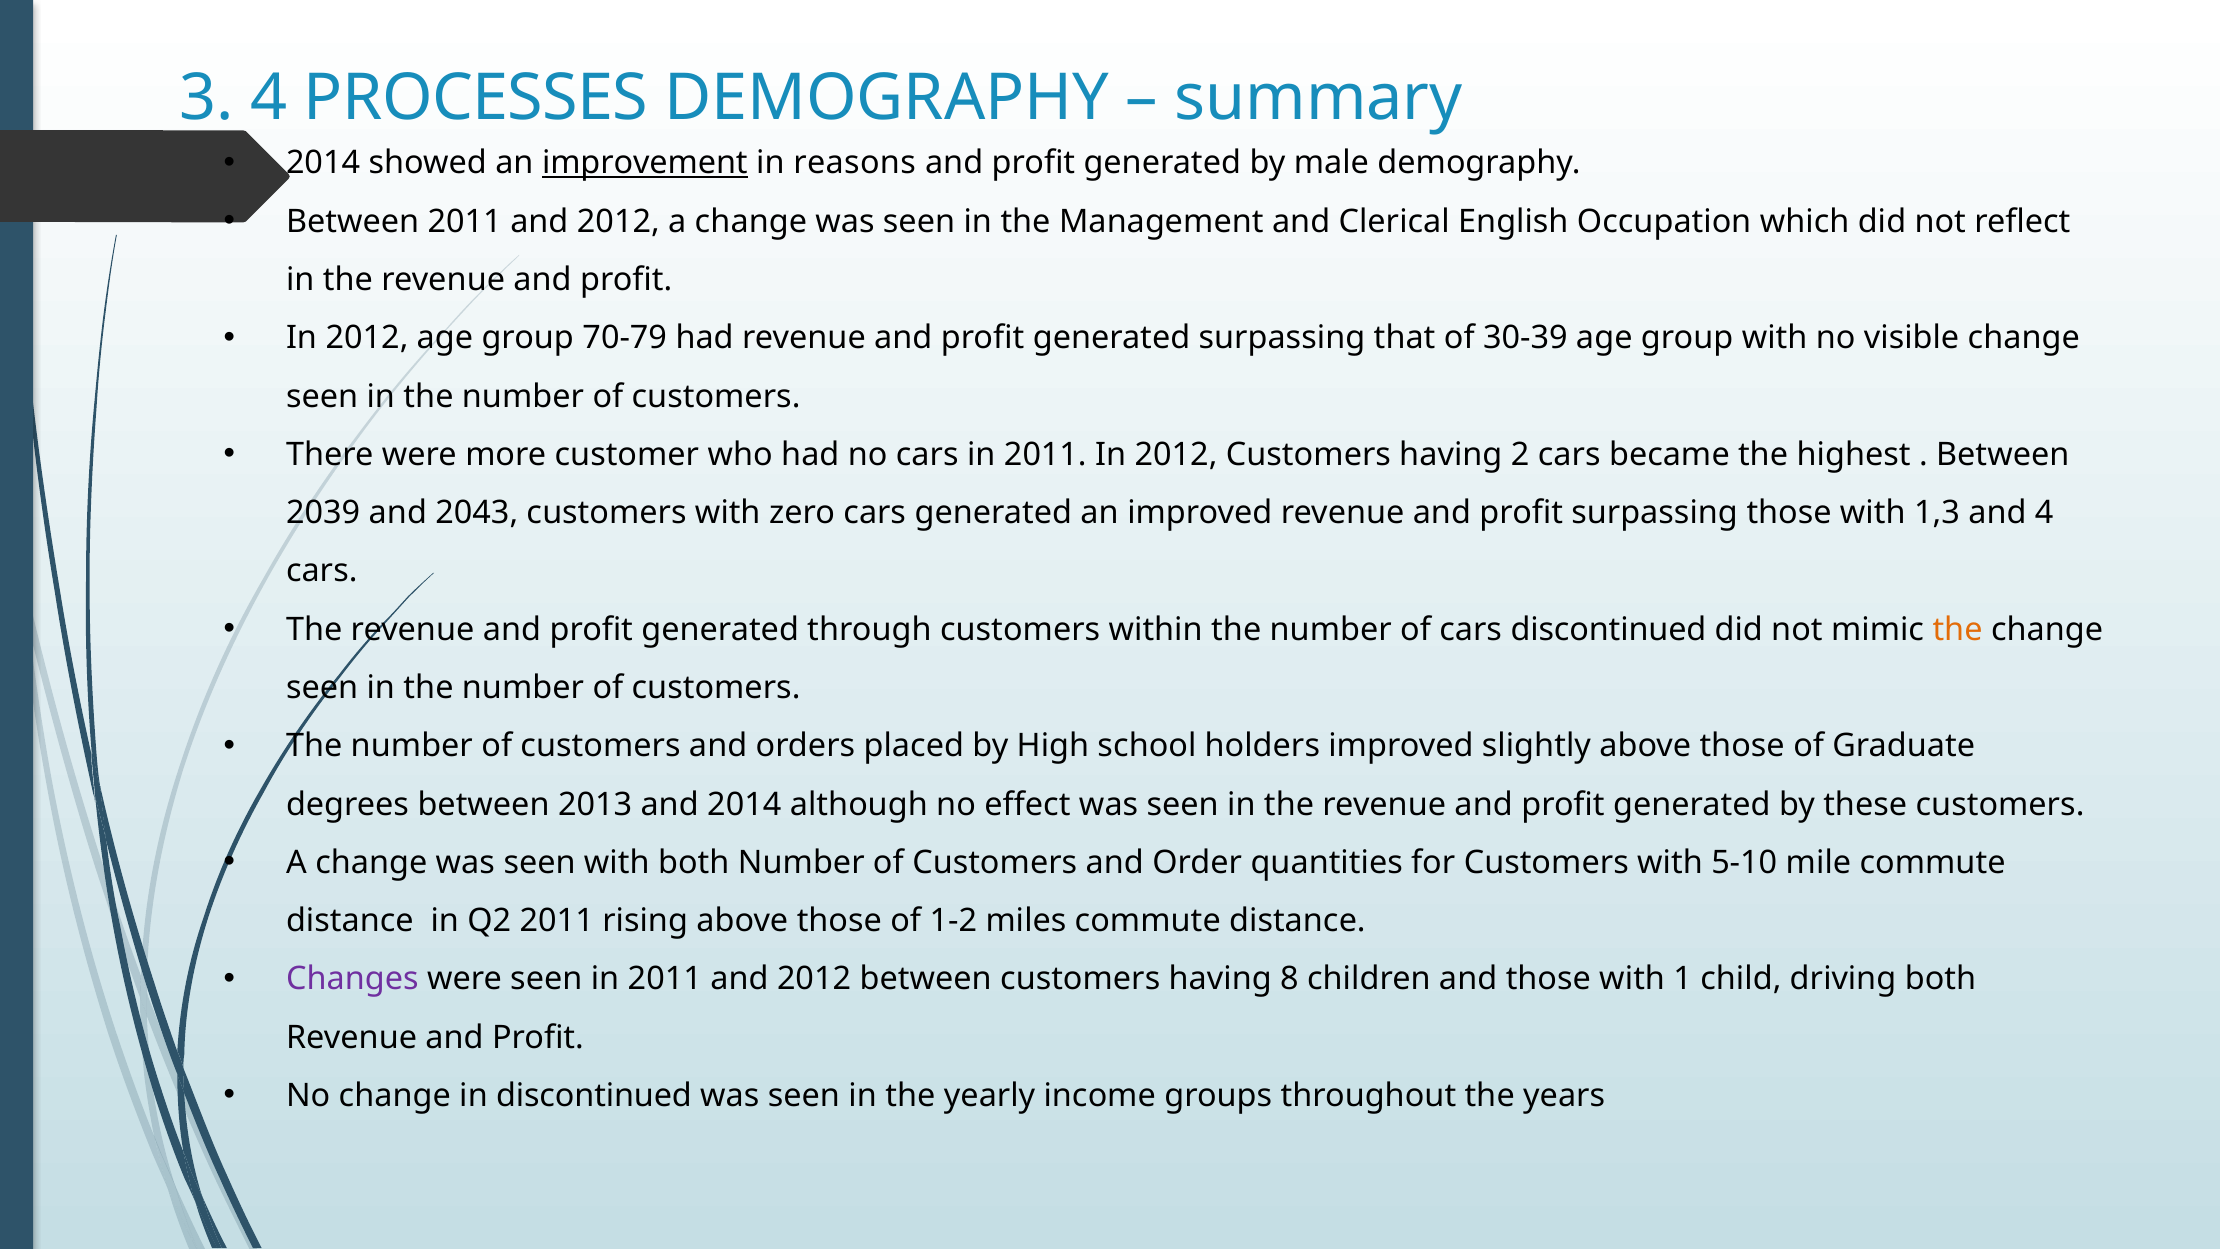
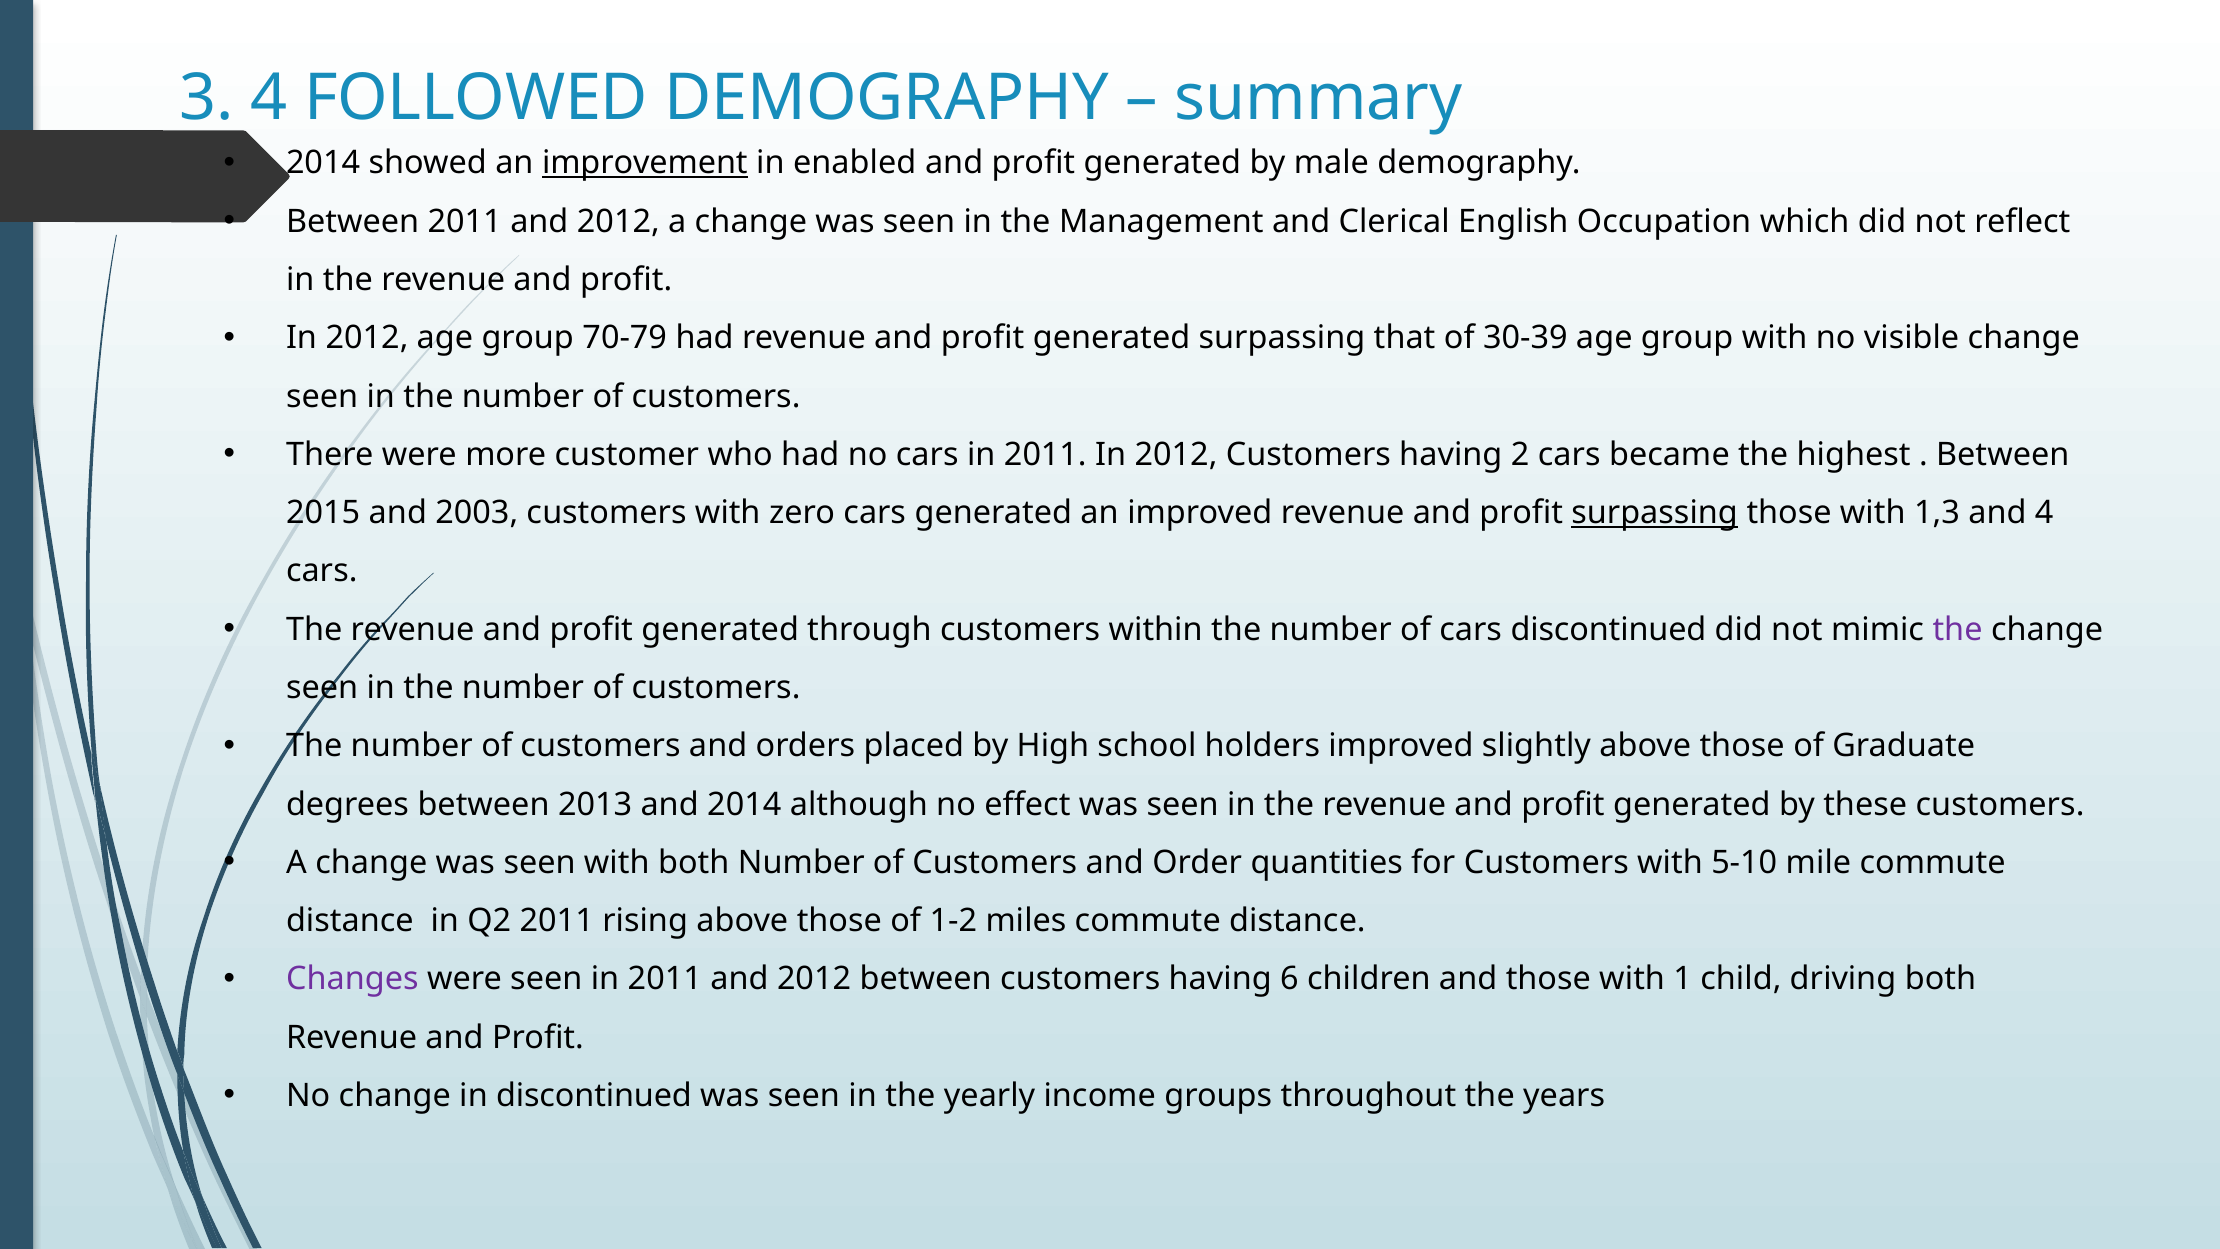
PROCESSES: PROCESSES -> FOLLOWED
reasons: reasons -> enabled
2039: 2039 -> 2015
2043: 2043 -> 2003
surpassing at (1655, 513) underline: none -> present
the at (1958, 629) colour: orange -> purple
8: 8 -> 6
